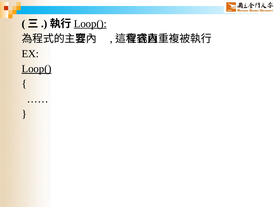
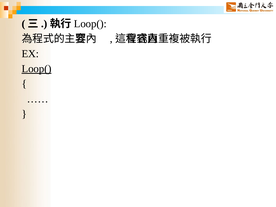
Loop( at (90, 24) underline: present -> none
